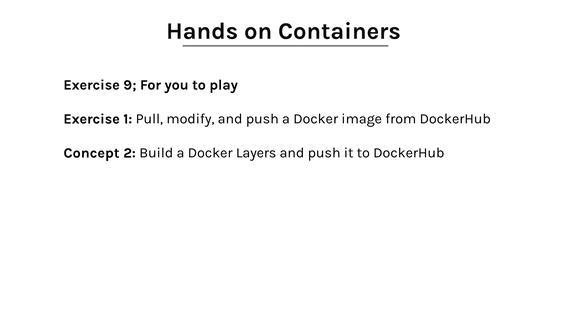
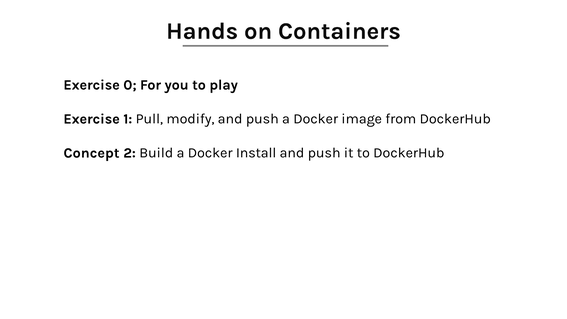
9: 9 -> 0
Layers: Layers -> Install
